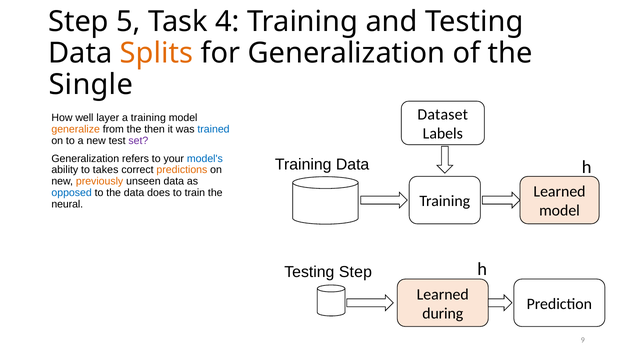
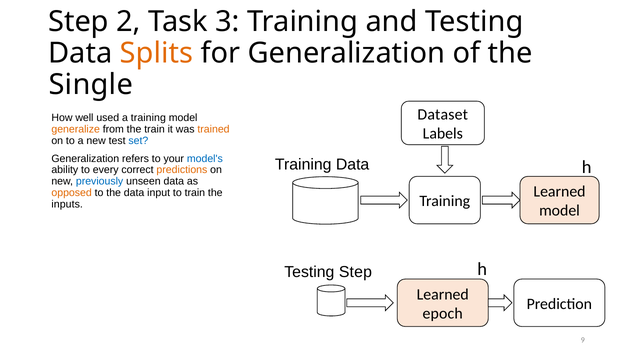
5: 5 -> 2
4: 4 -> 3
layer: layer -> used
the then: then -> train
trained colour: blue -> orange
set colour: purple -> blue
takes: takes -> every
previously colour: orange -> blue
opposed colour: blue -> orange
does: does -> input
neural: neural -> inputs
during: during -> epoch
